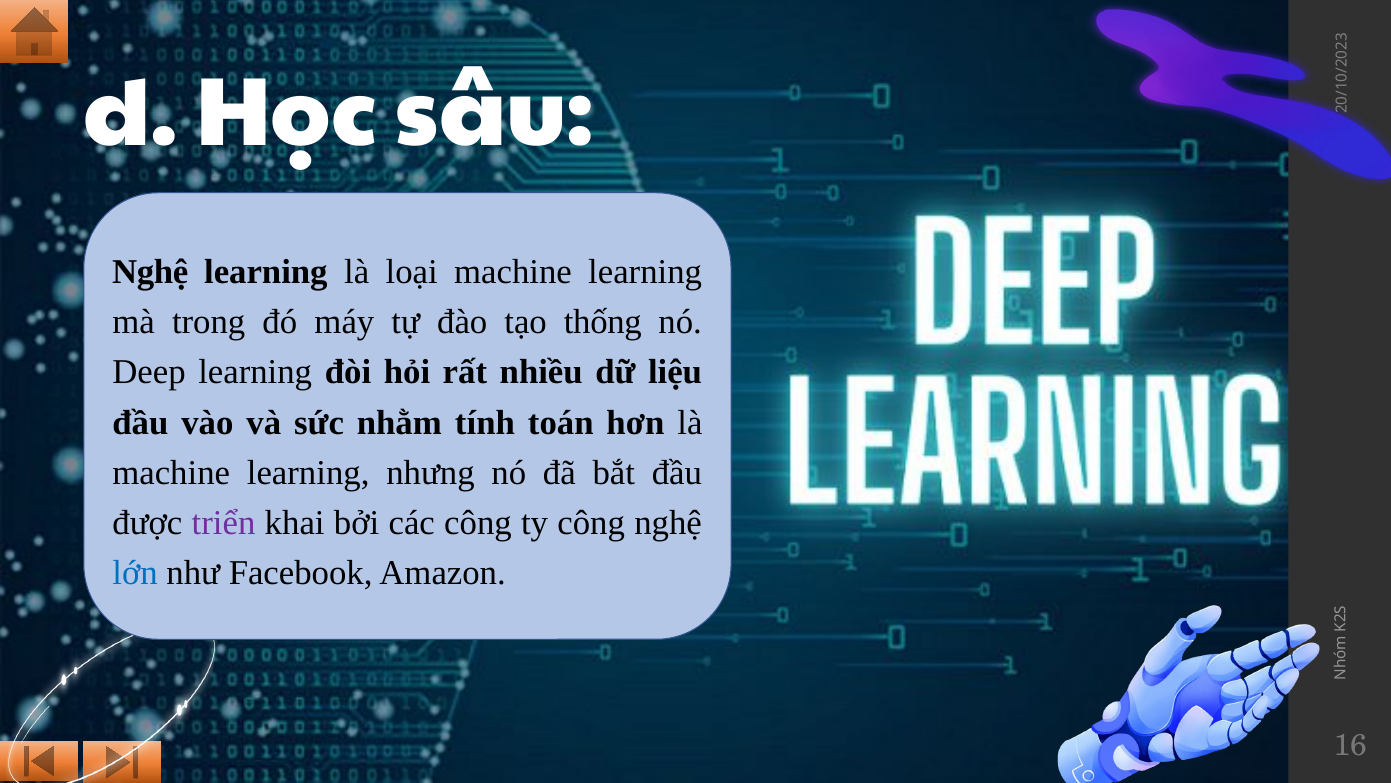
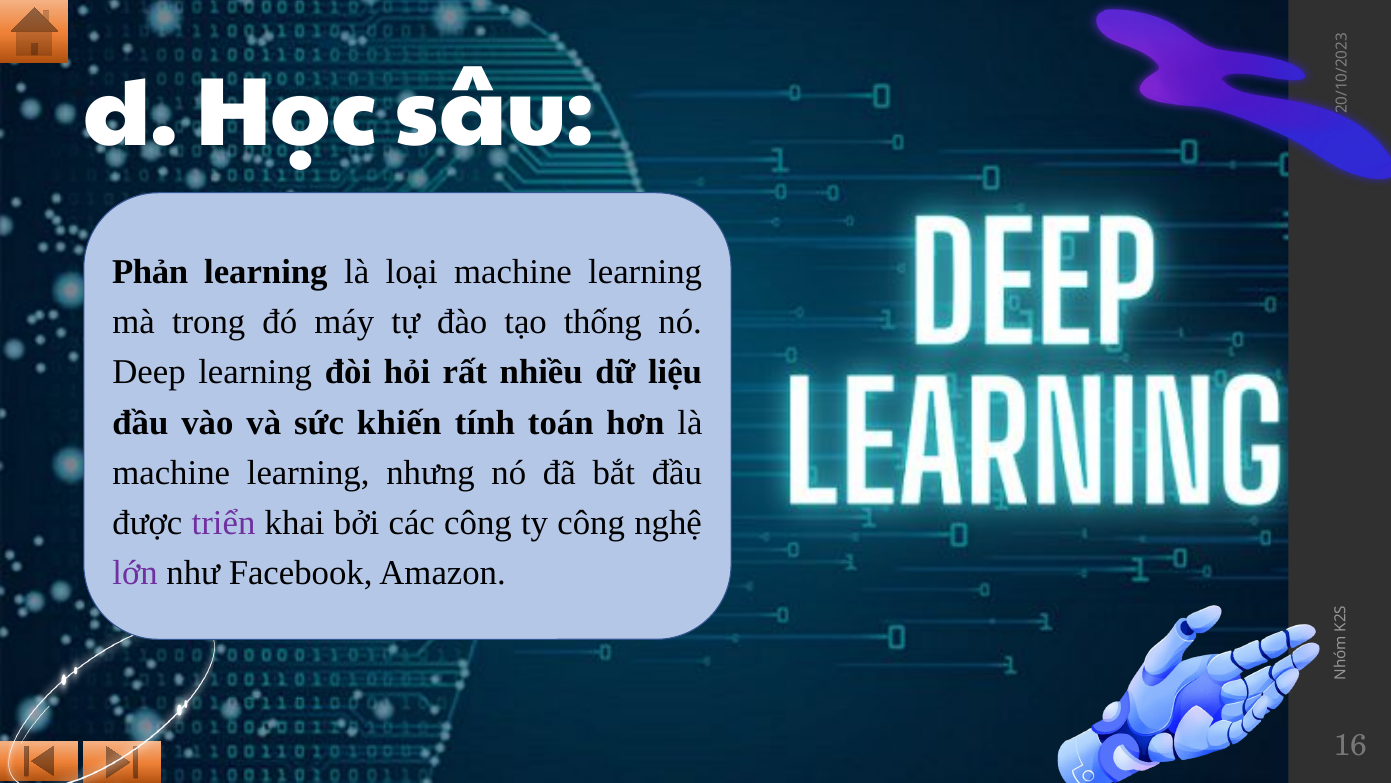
Nghệ at (150, 272): Nghệ -> Phản
nhằm: nhằm -> khiến
lớn colour: blue -> purple
